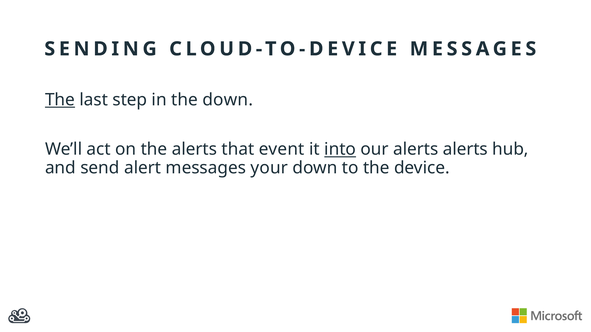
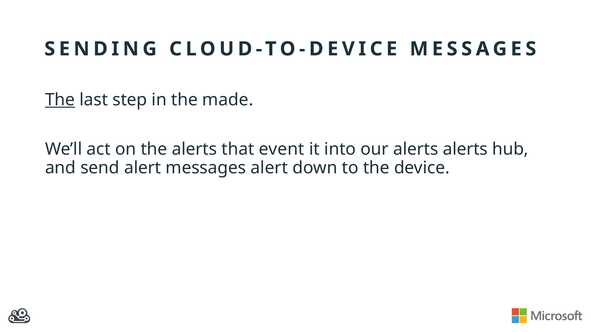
the down: down -> made
into underline: present -> none
messages your: your -> alert
